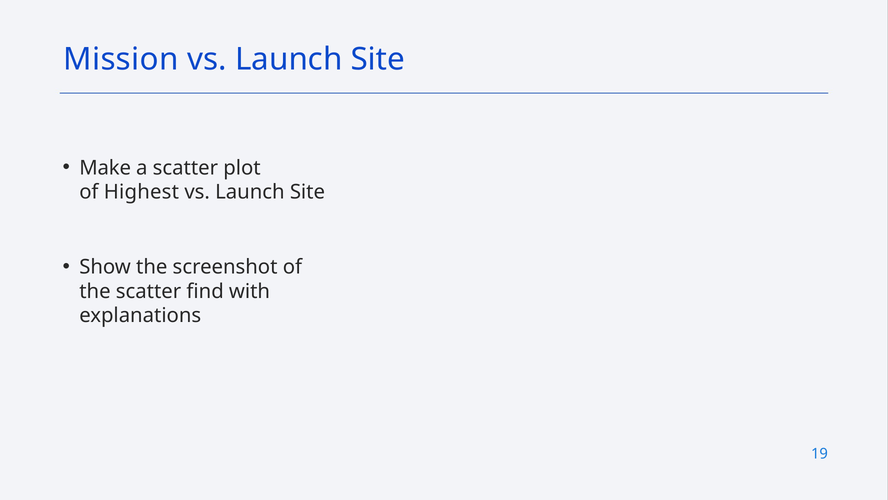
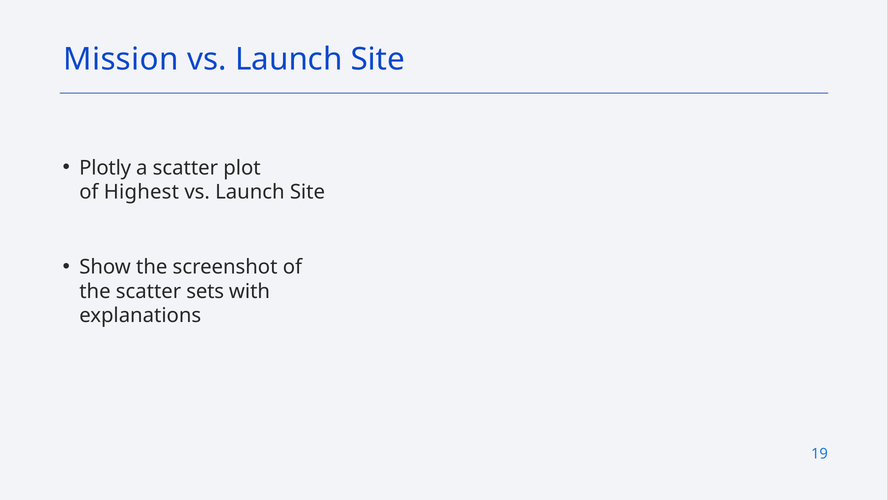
Make: Make -> Plotly
find: find -> sets
